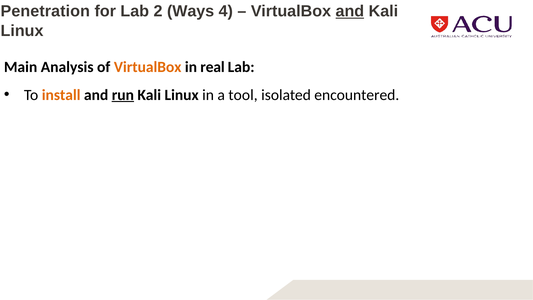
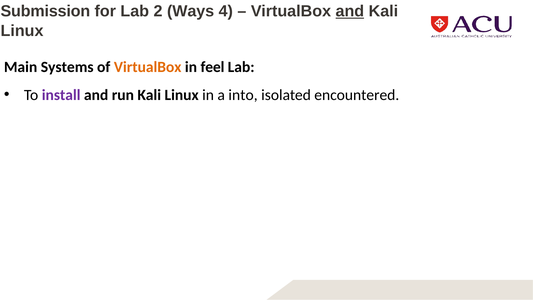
Penetration: Penetration -> Submission
Analysis: Analysis -> Systems
real: real -> feel
install colour: orange -> purple
run underline: present -> none
tool: tool -> into
